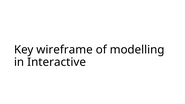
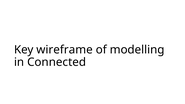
Interactive: Interactive -> Connected
